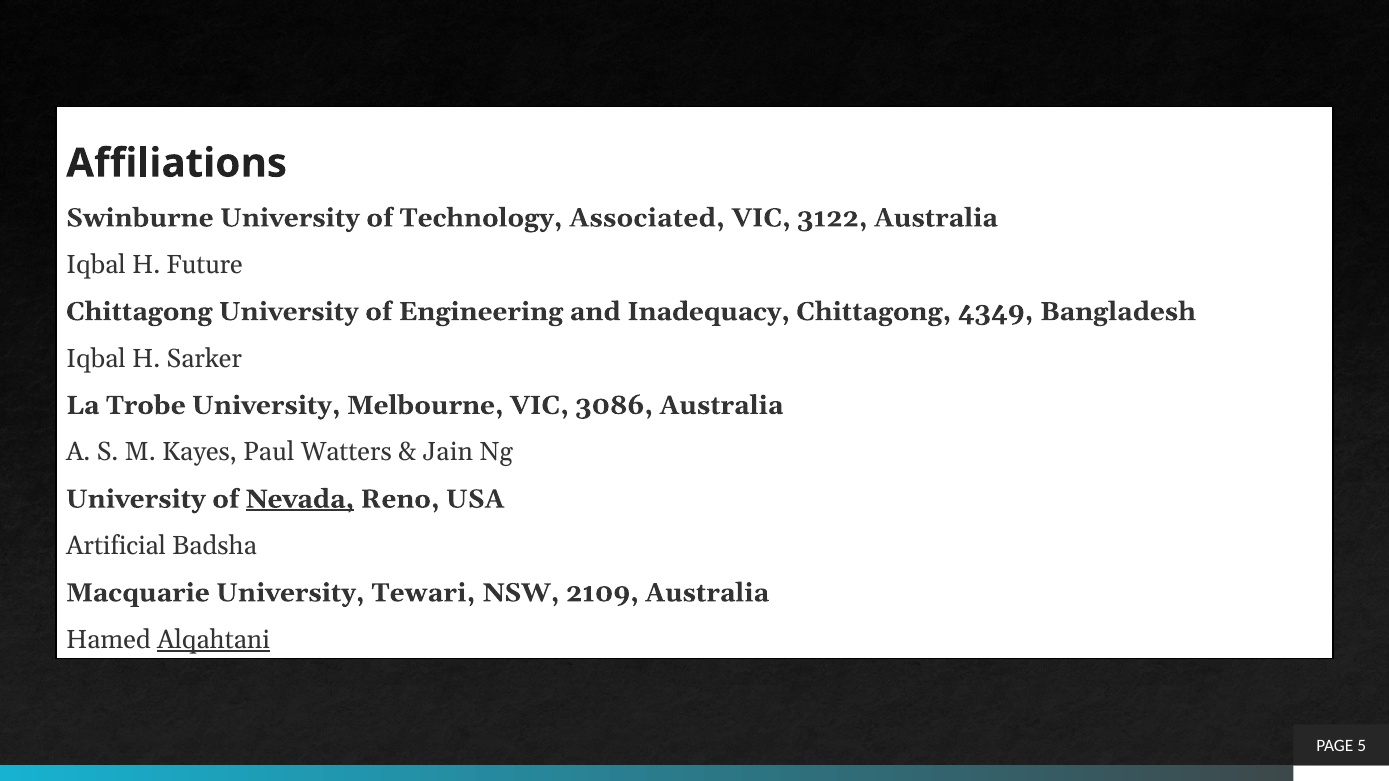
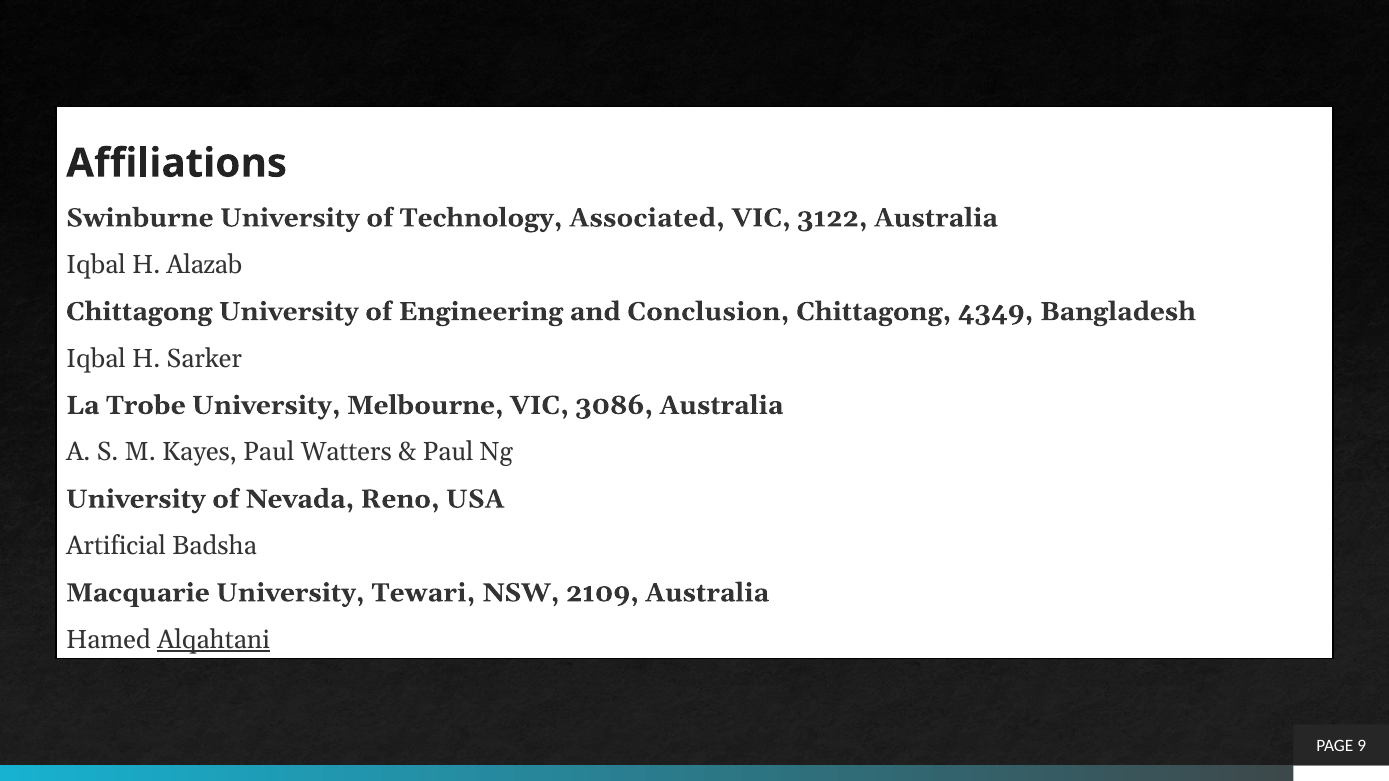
Future: Future -> Alazab
Inadequacy: Inadequacy -> Conclusion
Jain at (448, 452): Jain -> Paul
Nevada underline: present -> none
5: 5 -> 9
